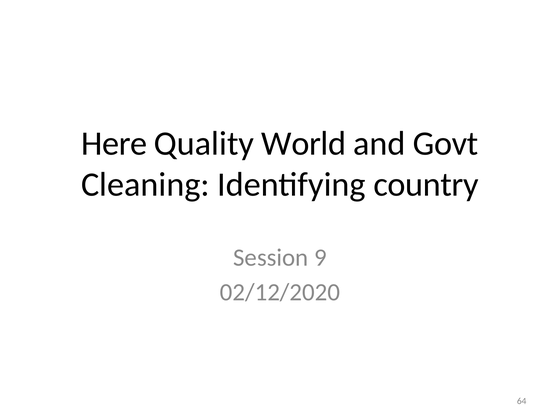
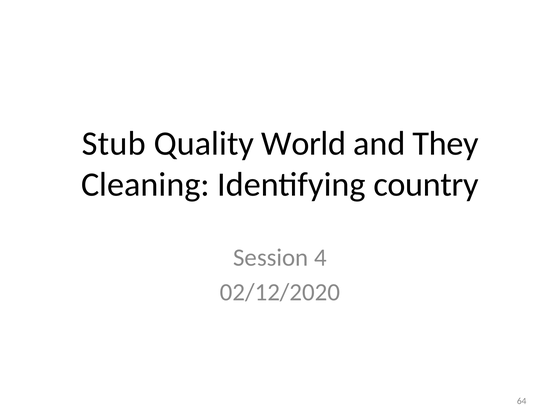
Here: Here -> Stub
Govt: Govt -> They
9: 9 -> 4
